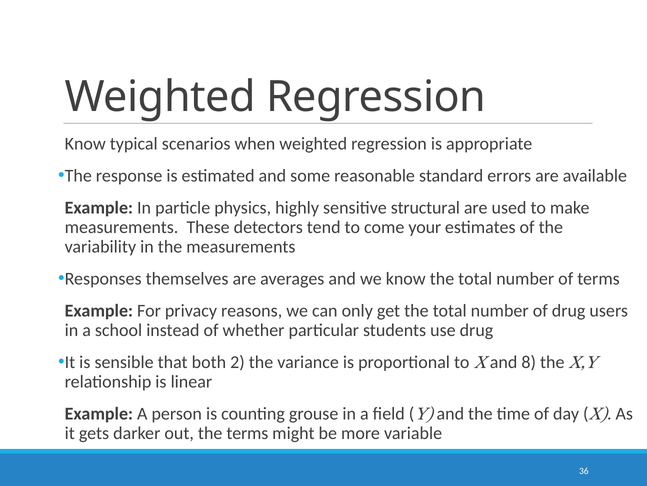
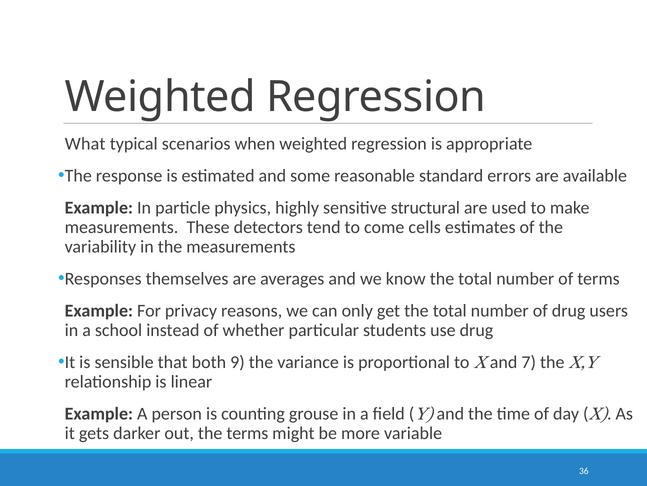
Know at (85, 143): Know -> What
your: your -> cells
2: 2 -> 9
8: 8 -> 7
